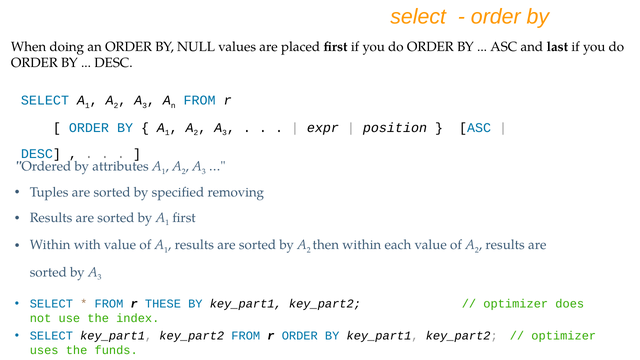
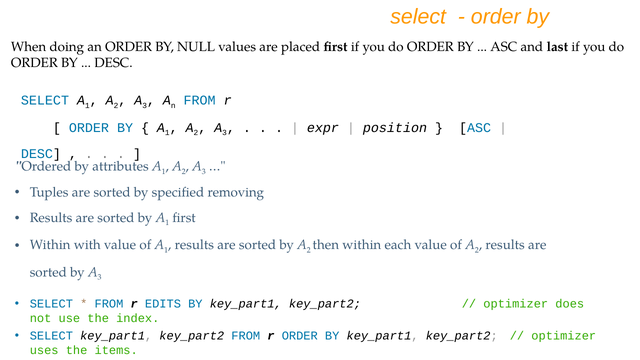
THESE: THESE -> EDITS
funds: funds -> items
